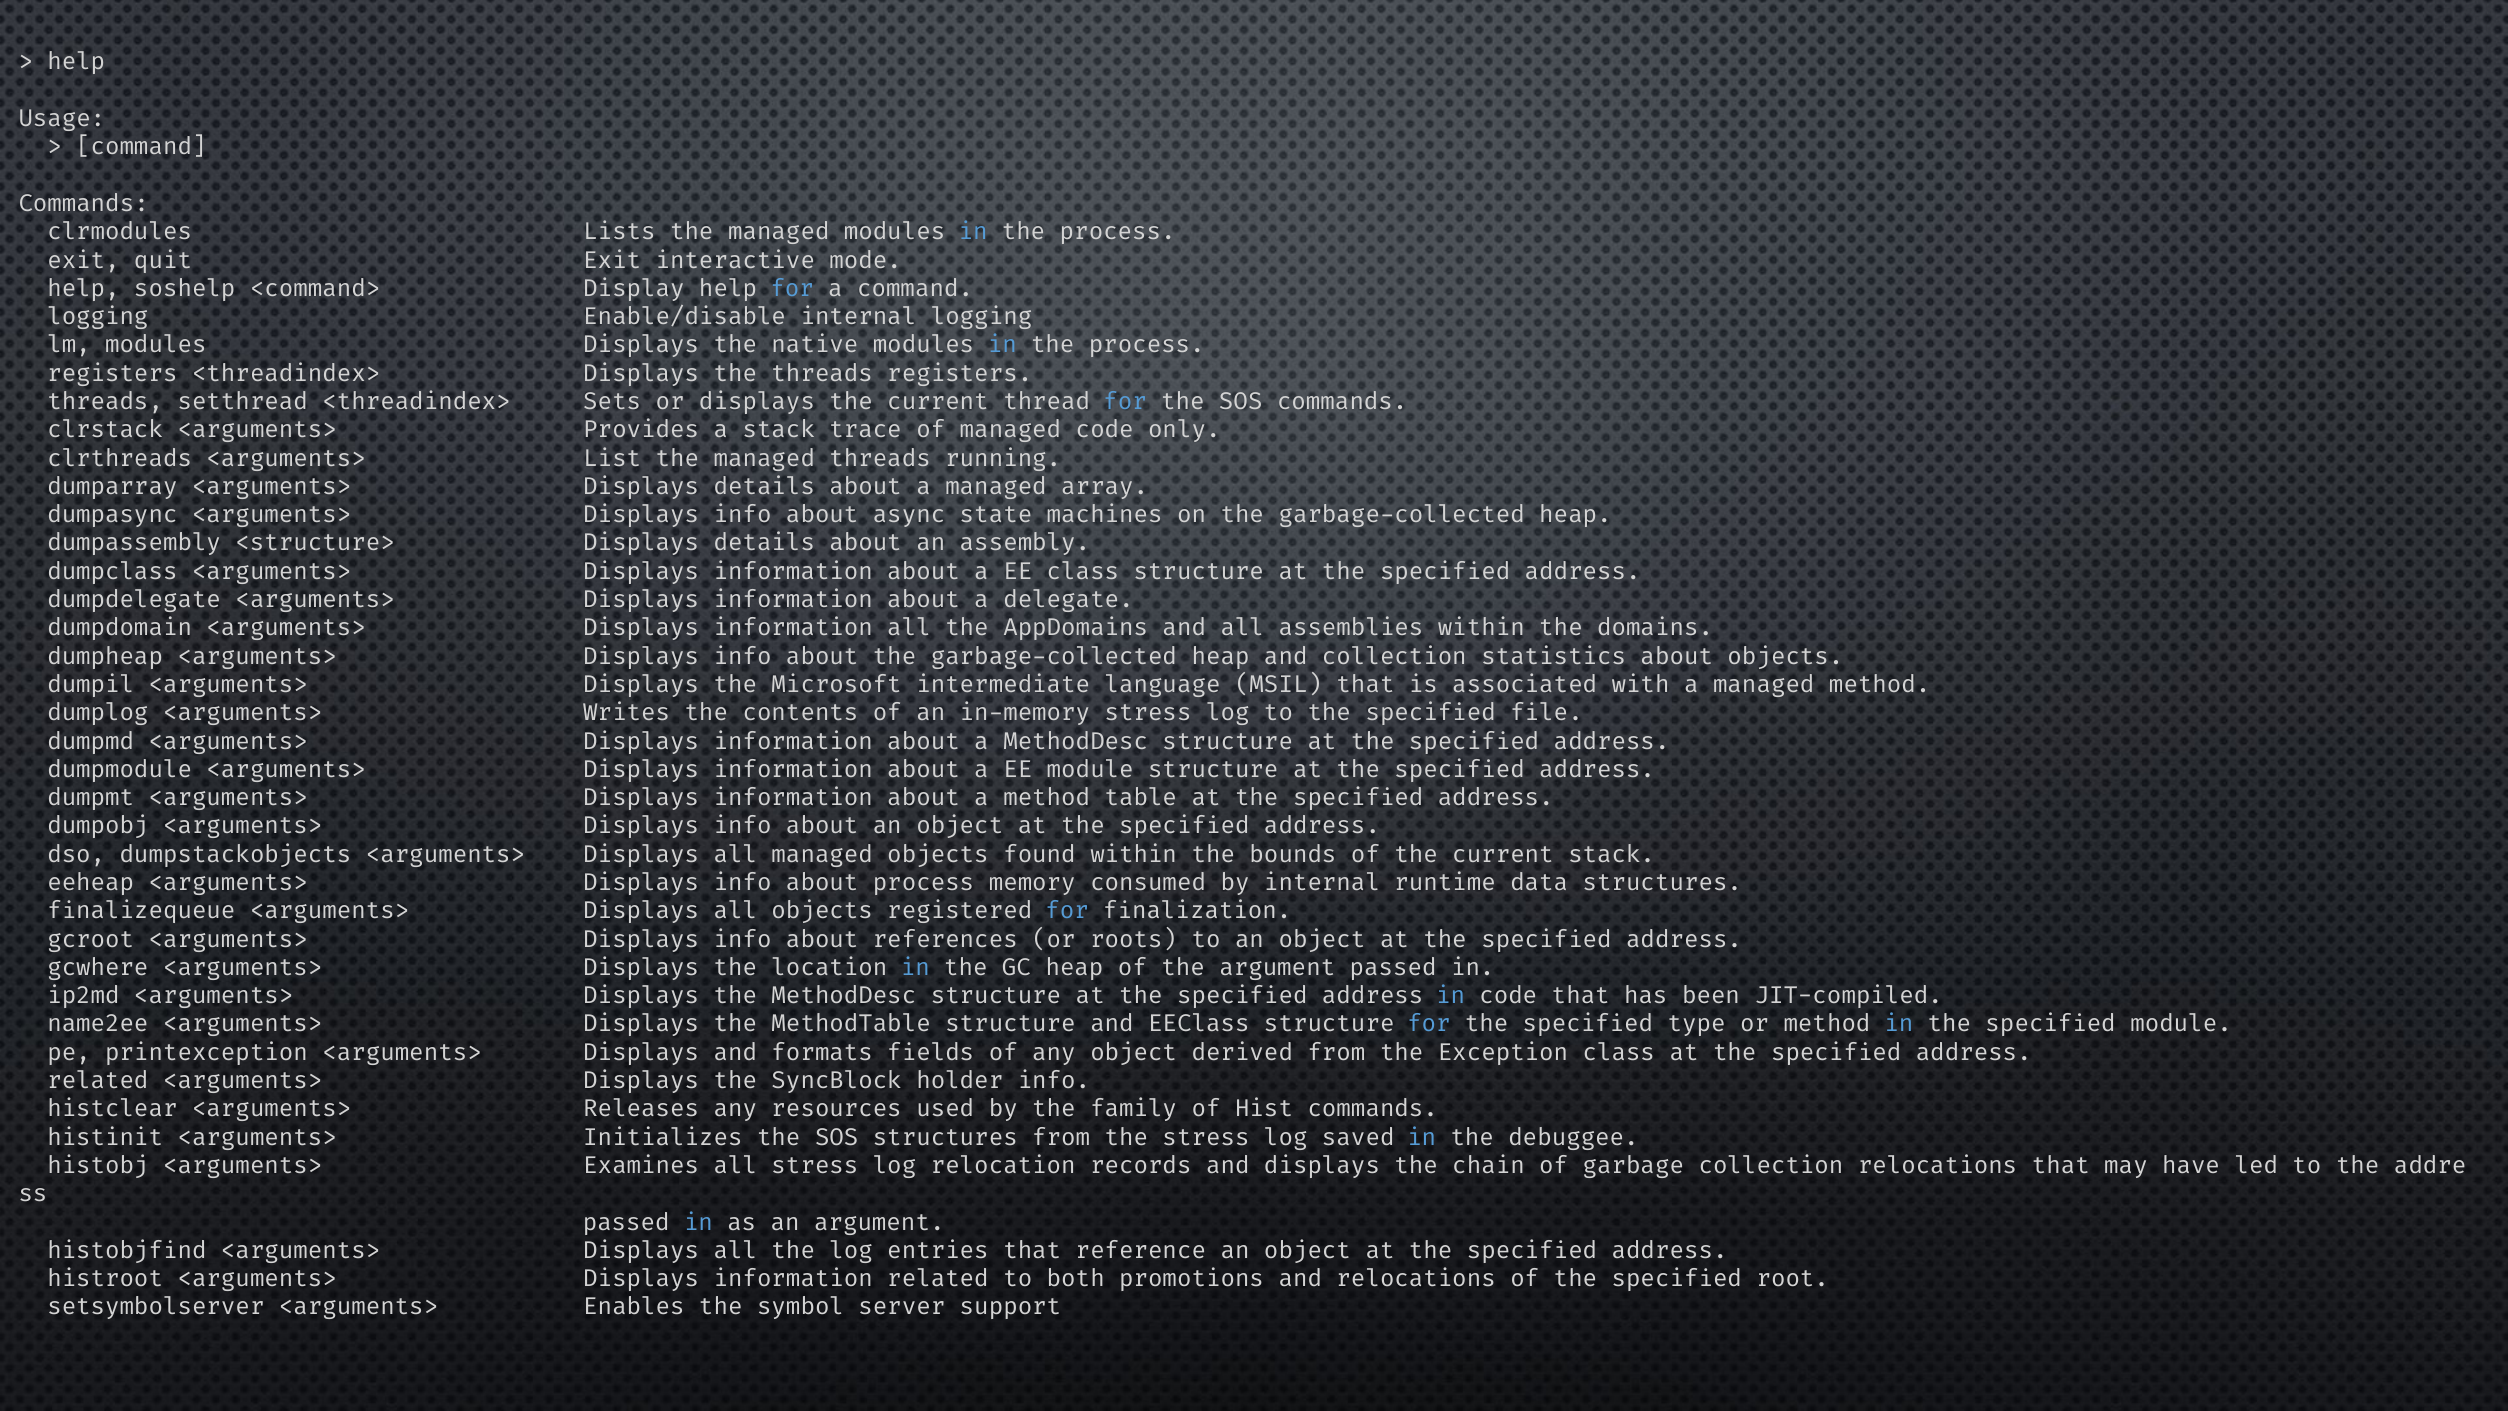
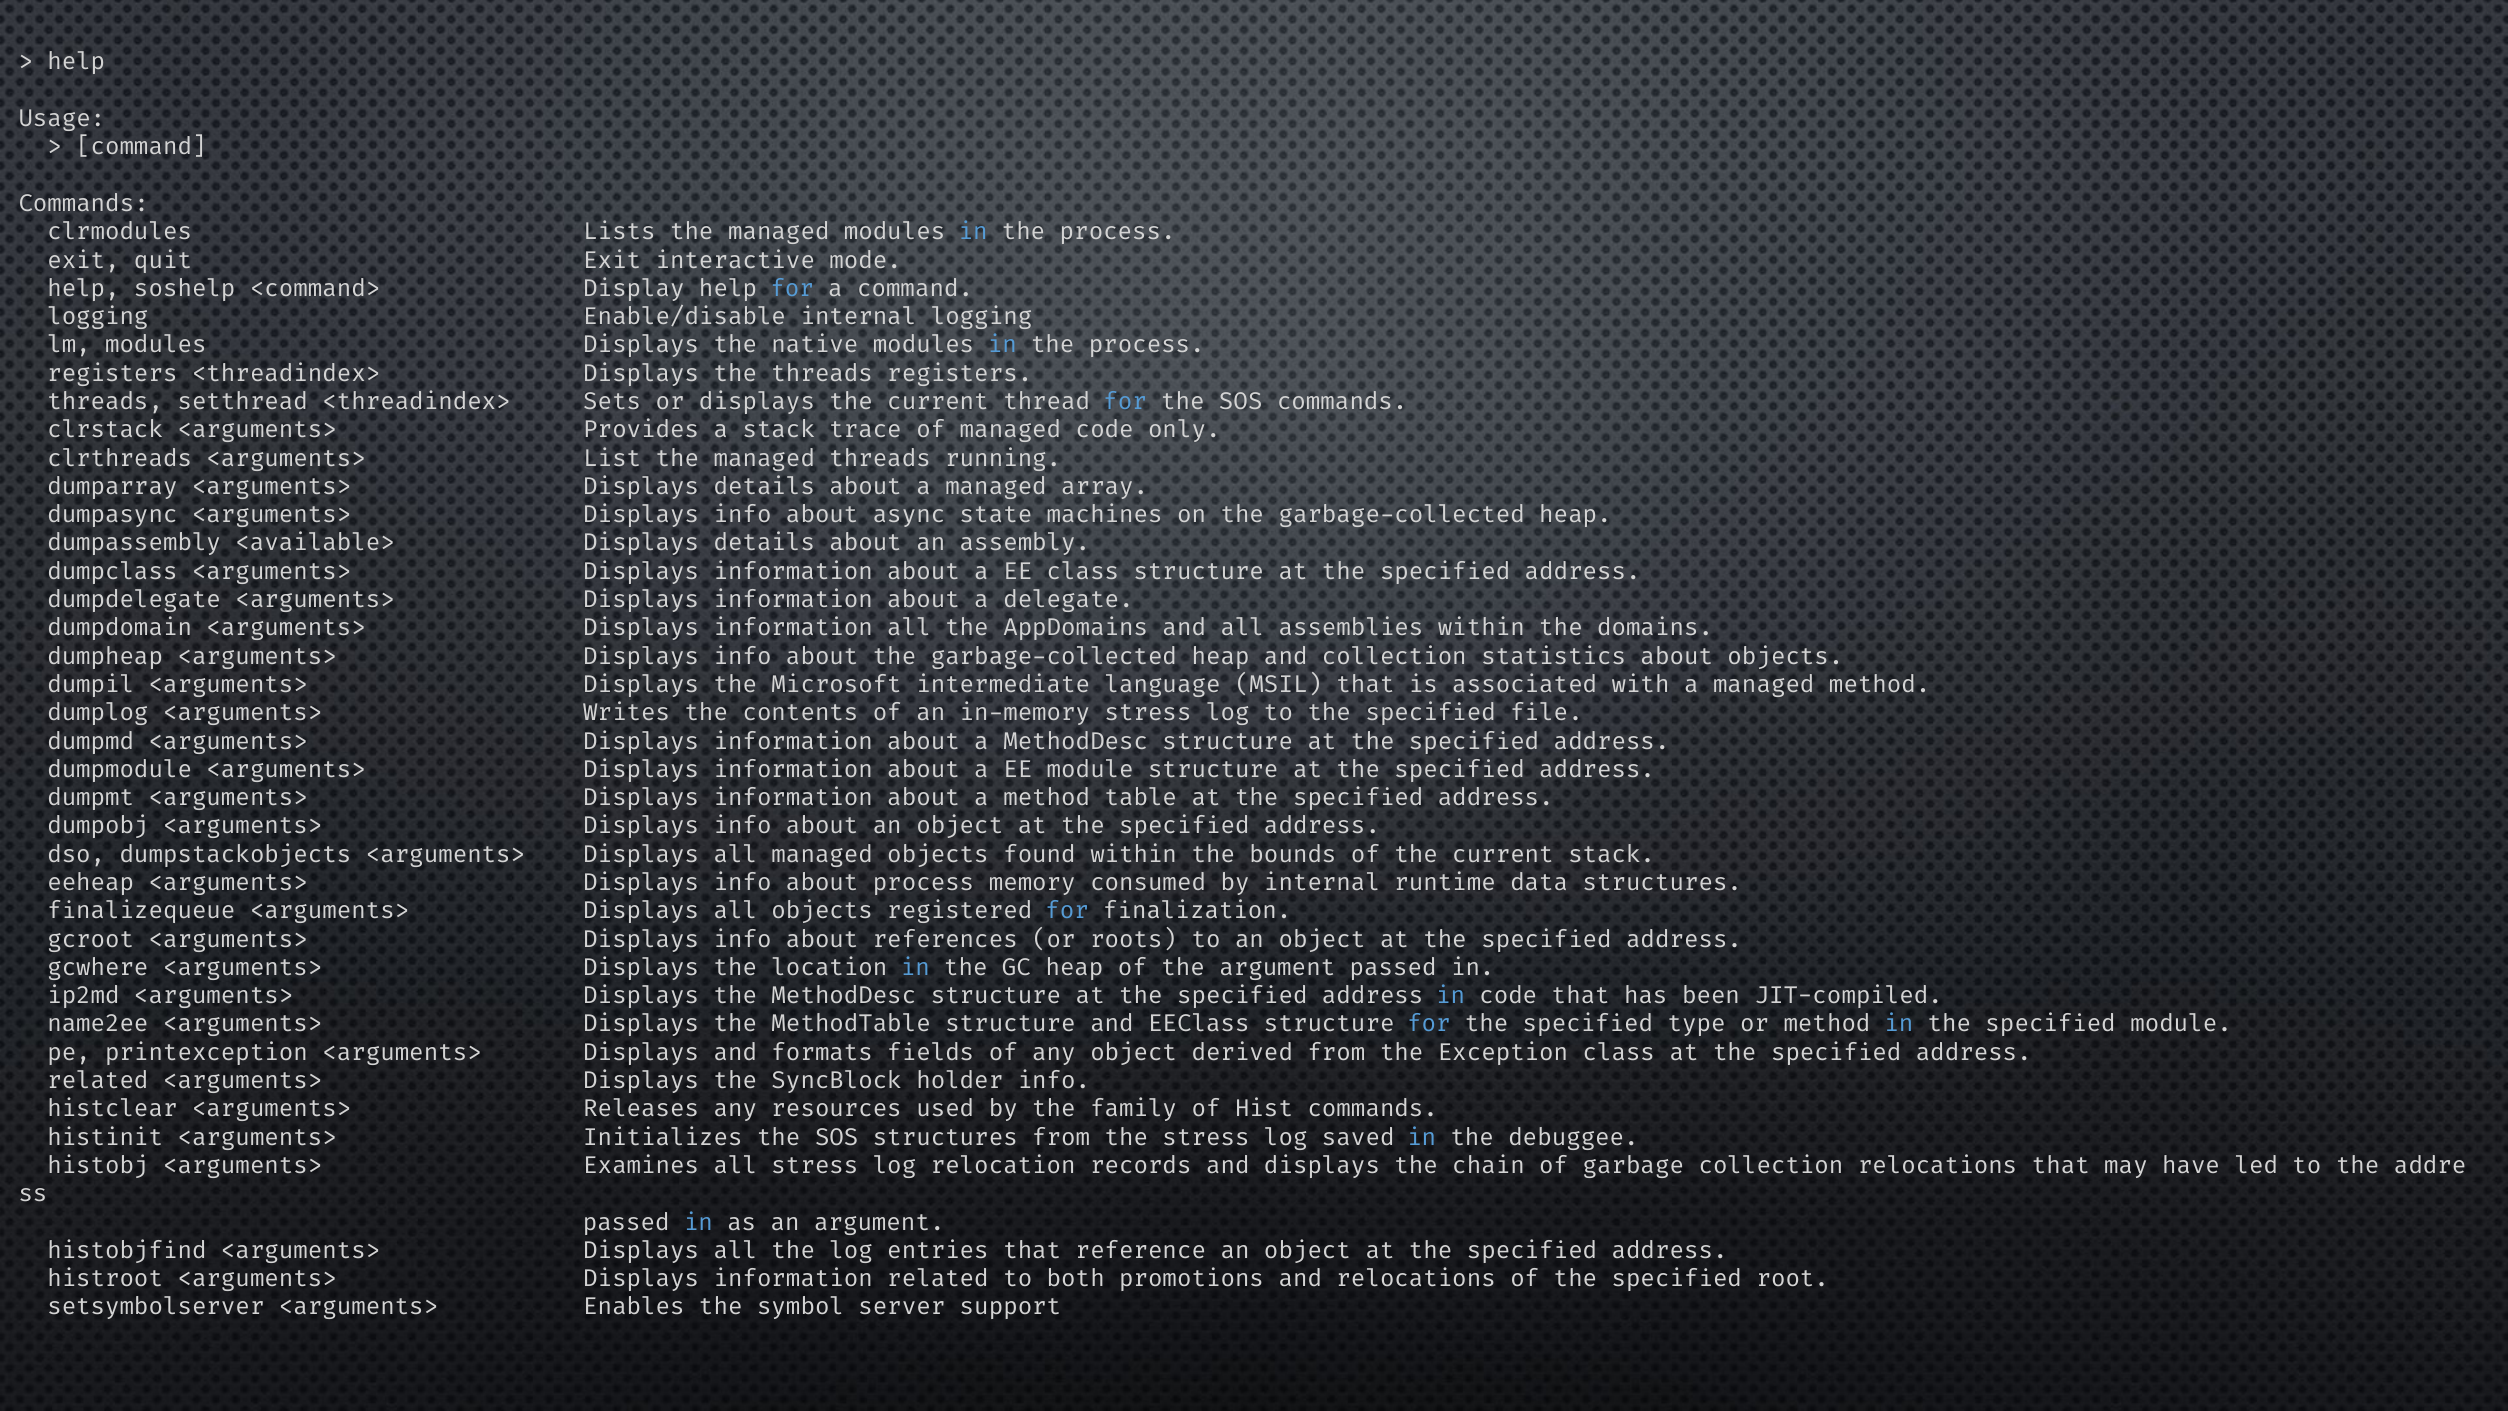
<structure>: <structure> -> <available>
